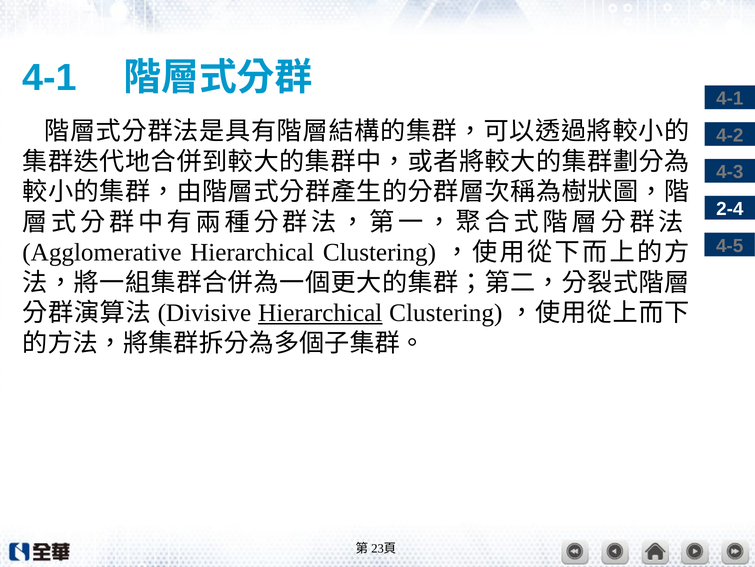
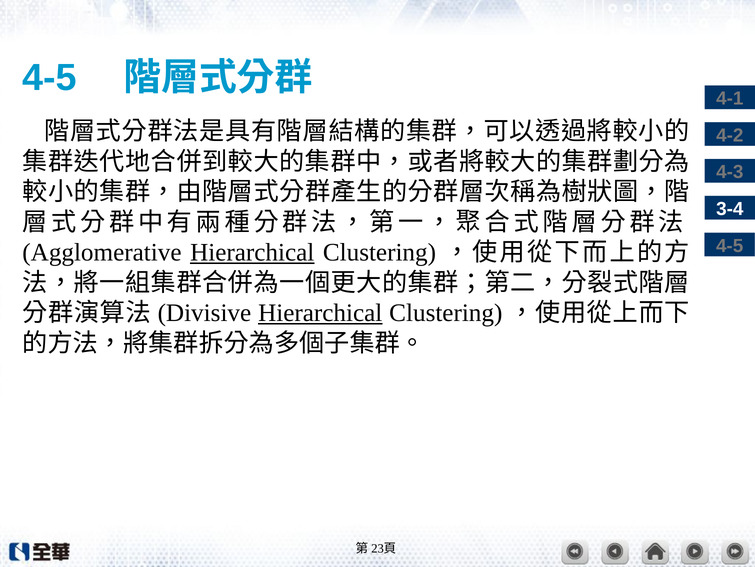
4-1 at (50, 78): 4-1 -> 4-5
2-4: 2-4 -> 3-4
Hierarchical at (252, 252) underline: none -> present
